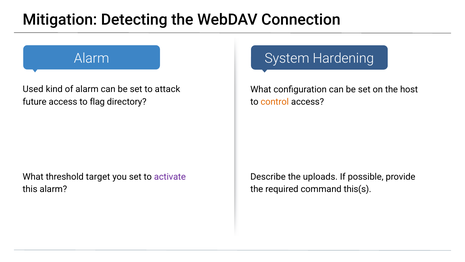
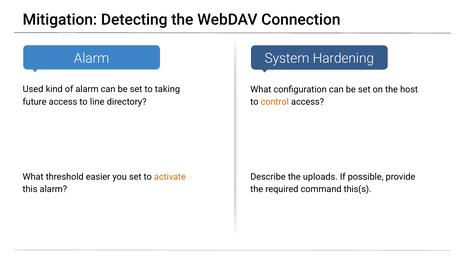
attack: attack -> taking
flag: flag -> line
target: target -> easier
activate colour: purple -> orange
